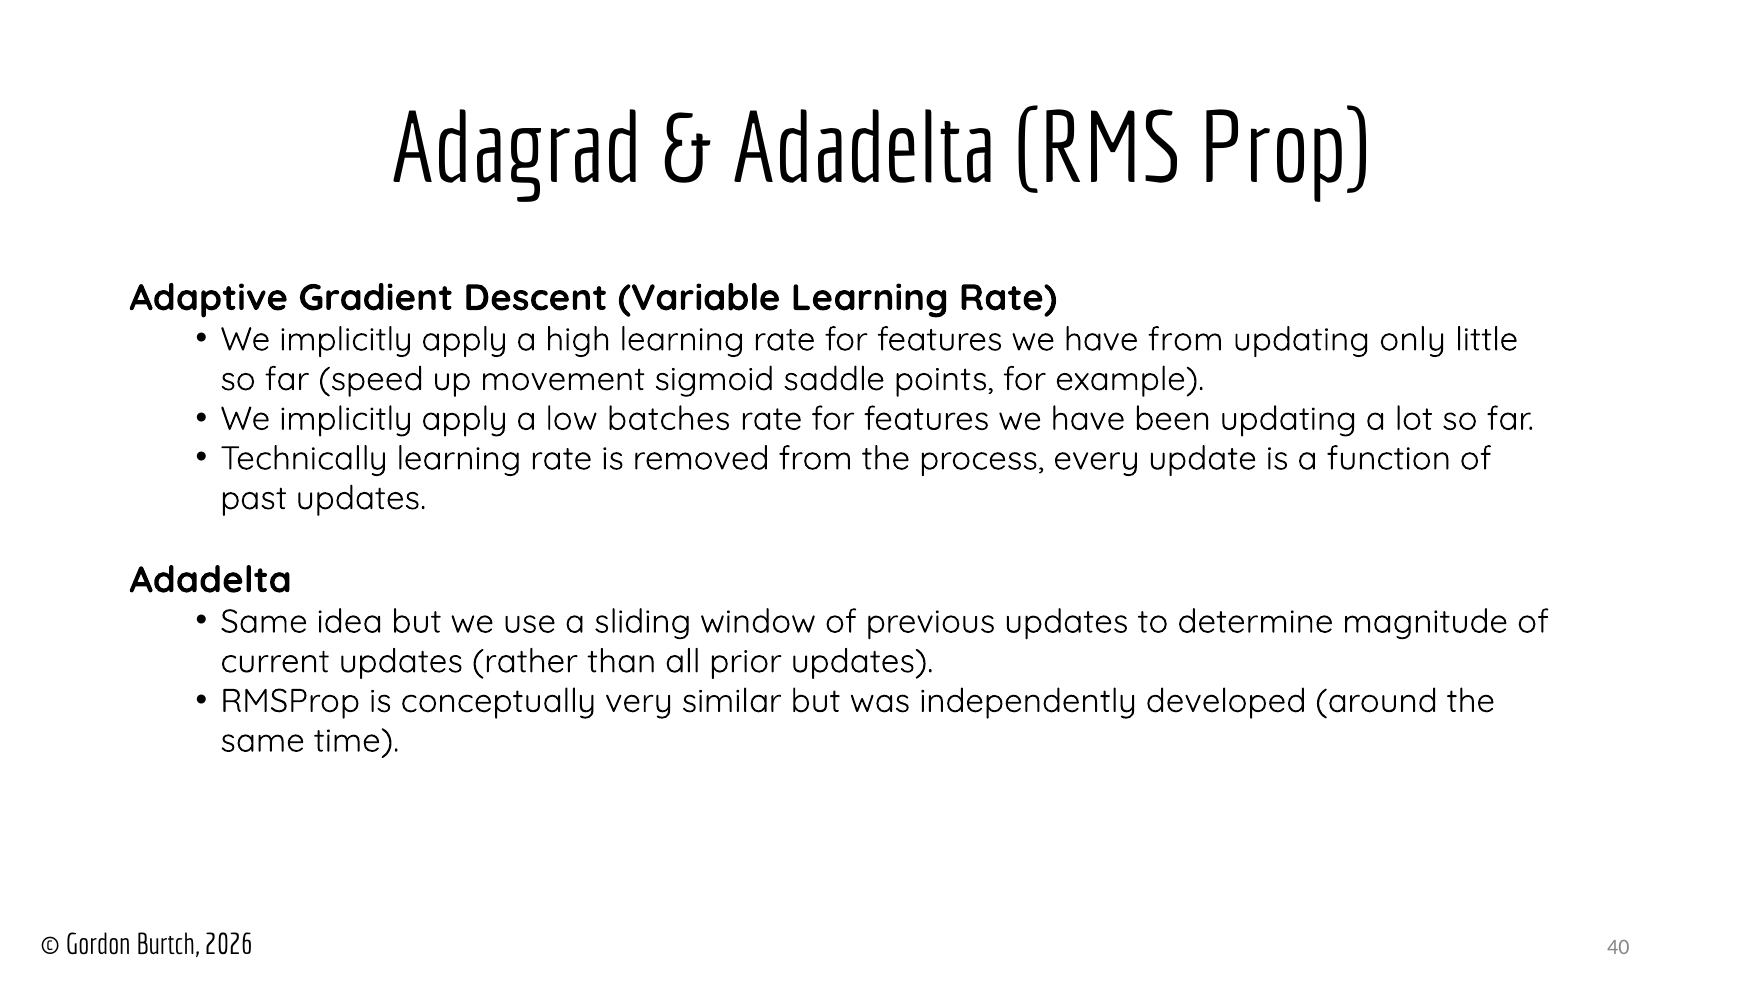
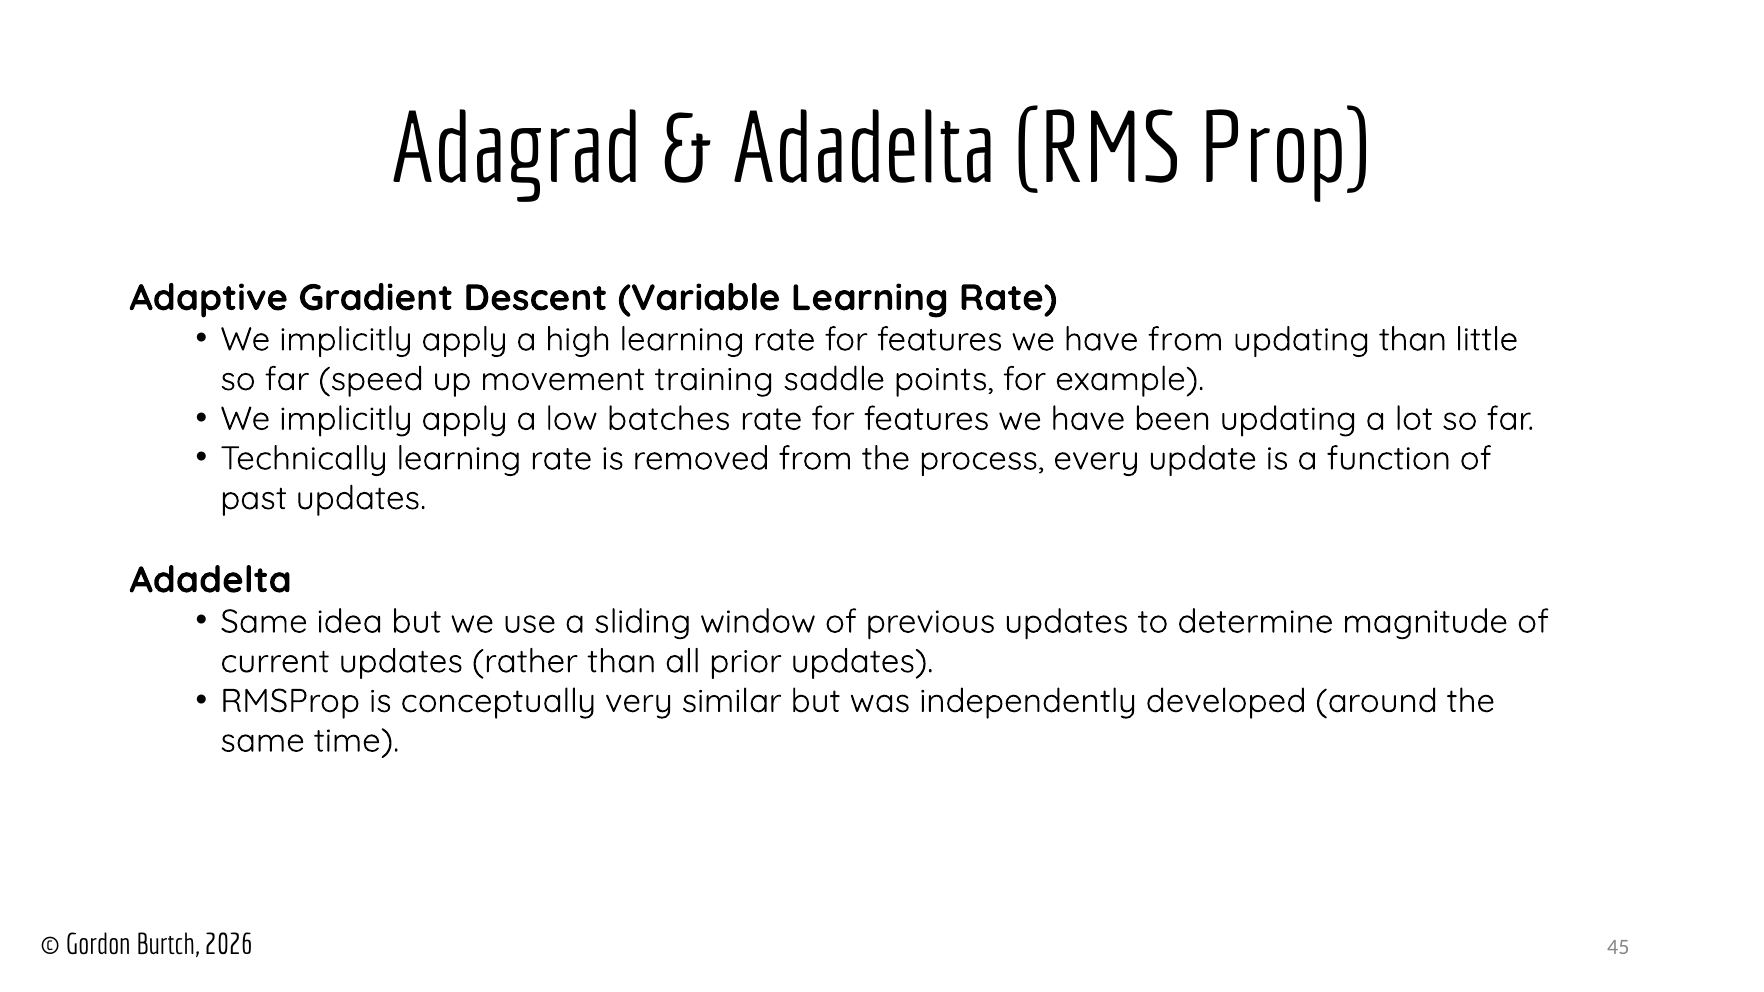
updating only: only -> than
sigmoid: sigmoid -> training
40: 40 -> 45
